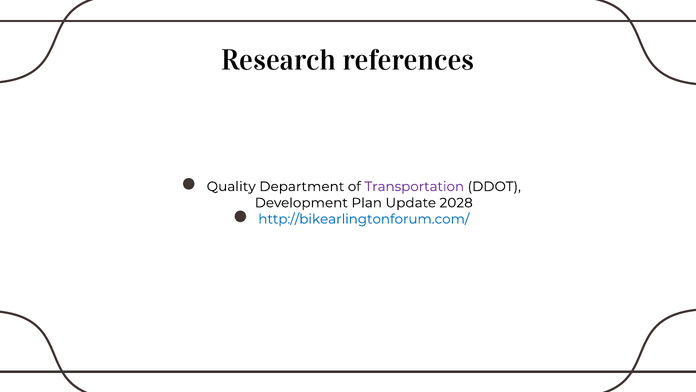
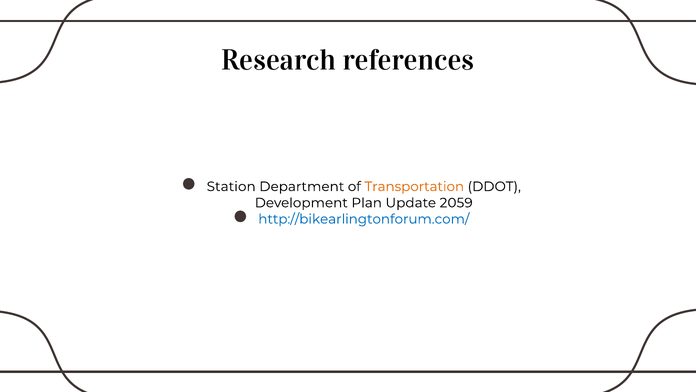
Quality: Quality -> Station
Transportation colour: purple -> orange
2028: 2028 -> 2059
